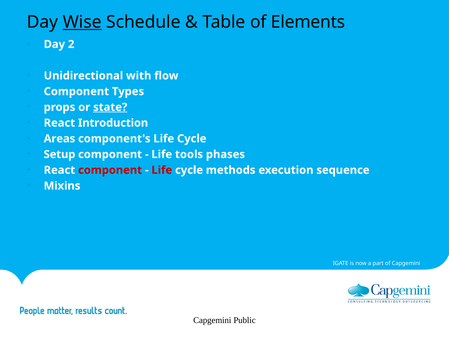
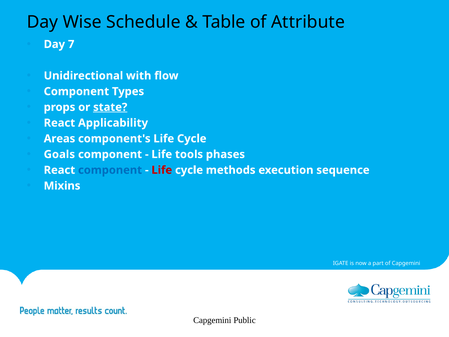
Wise underline: present -> none
Elements: Elements -> Attribute
2: 2 -> 7
Introduction: Introduction -> Applicability
Setup: Setup -> Goals
component at (110, 170) colour: red -> blue
